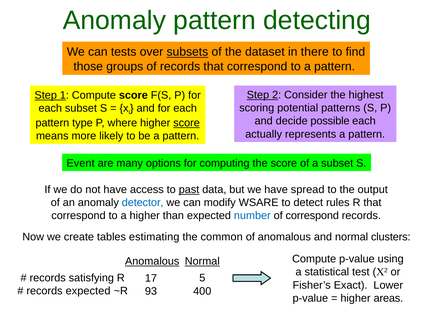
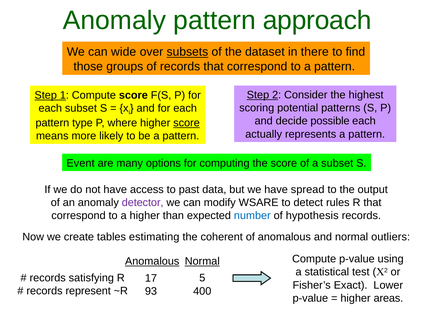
detecting: detecting -> approach
tests: tests -> wide
past underline: present -> none
detector colour: blue -> purple
of correspond: correspond -> hypothesis
common: common -> coherent
clusters: clusters -> outliers
records expected: expected -> represent
